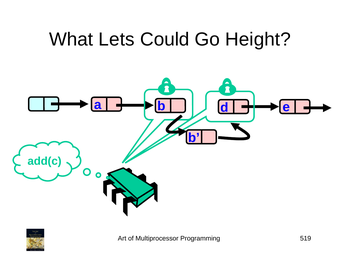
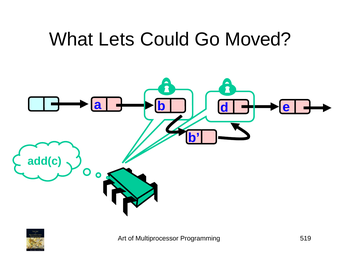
Height: Height -> Moved
